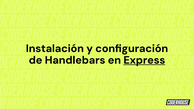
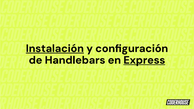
Instalación underline: none -> present
